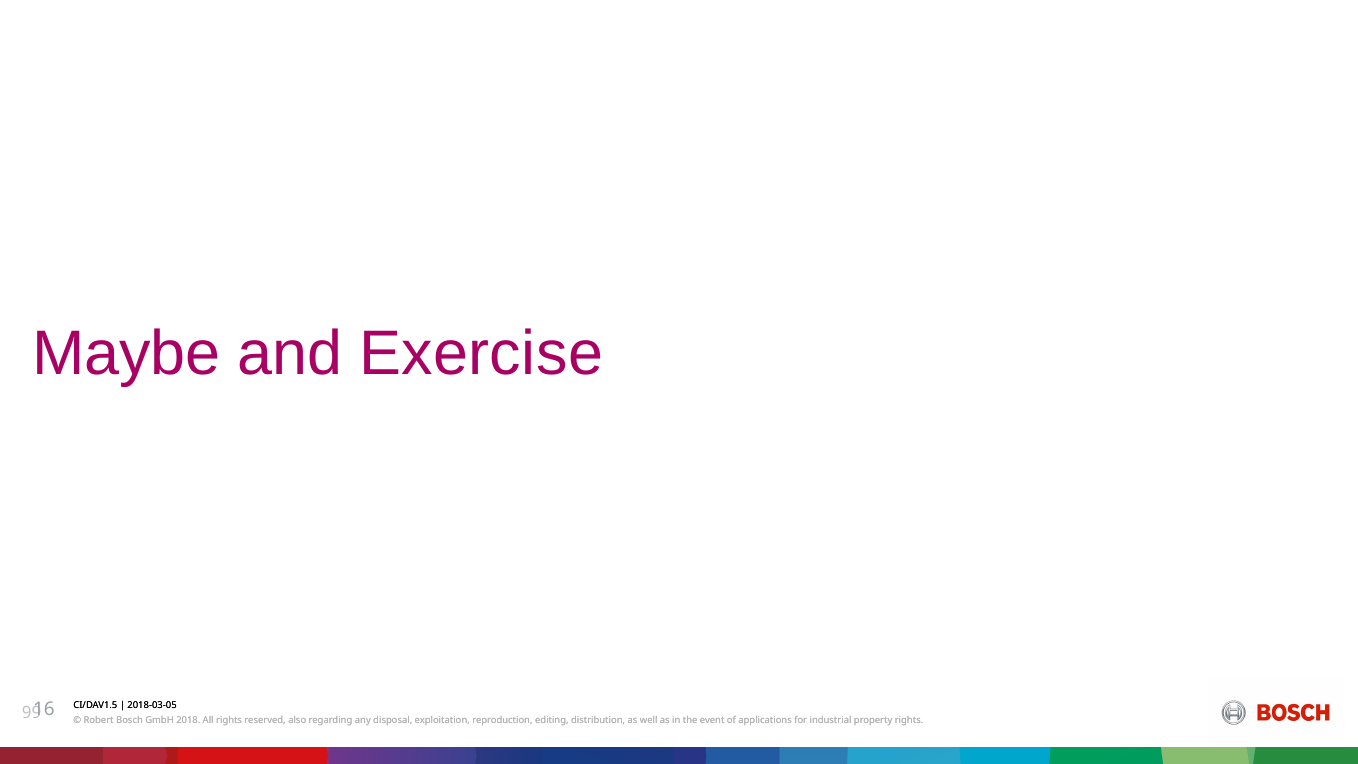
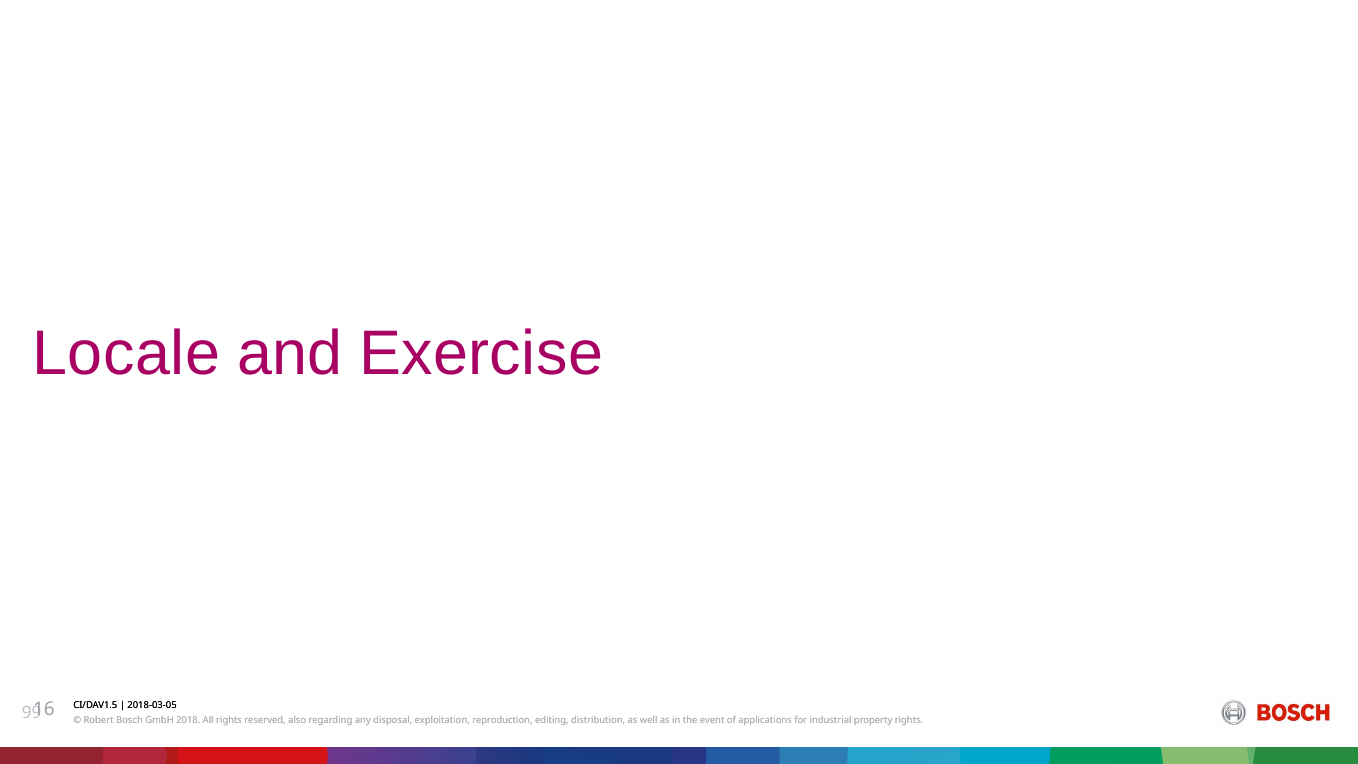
Maybe: Maybe -> Locale
